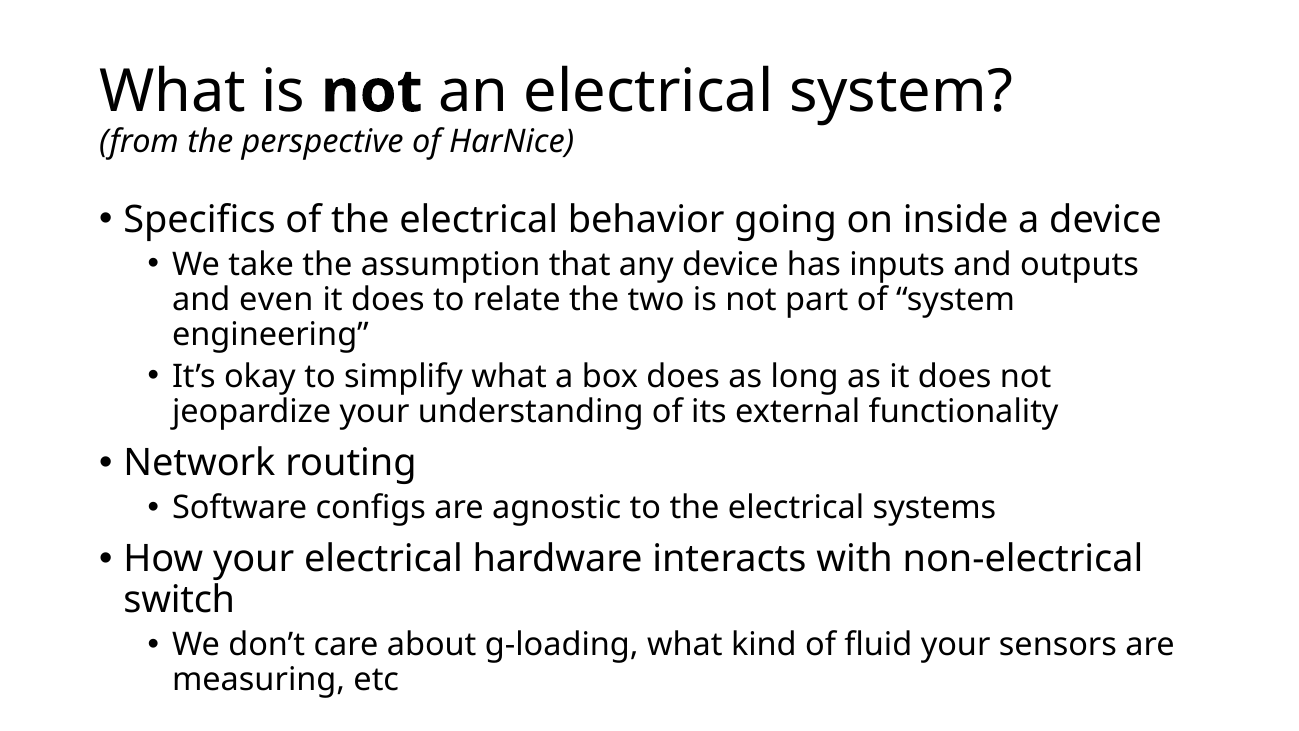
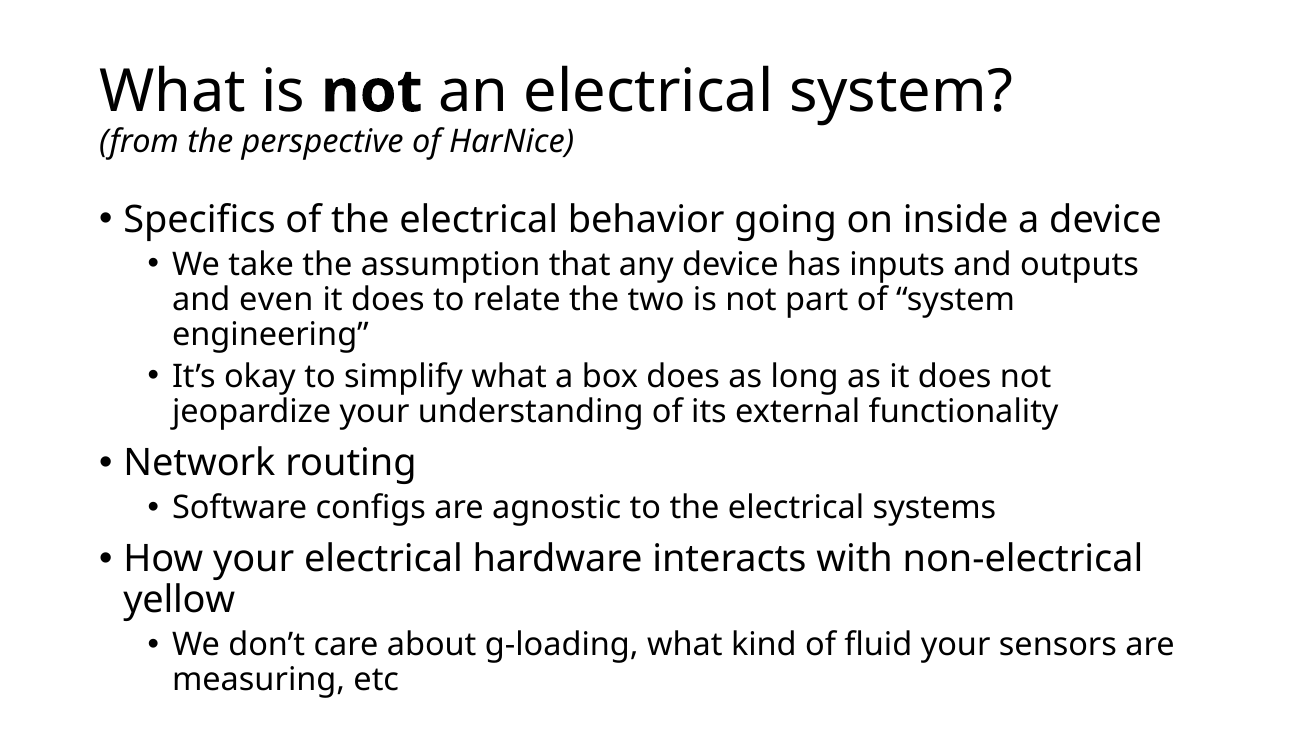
switch: switch -> yellow
